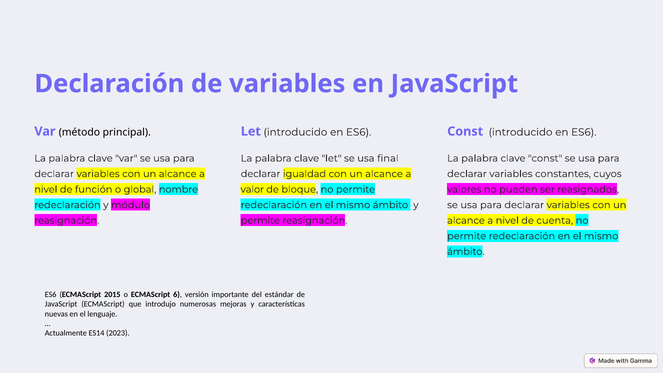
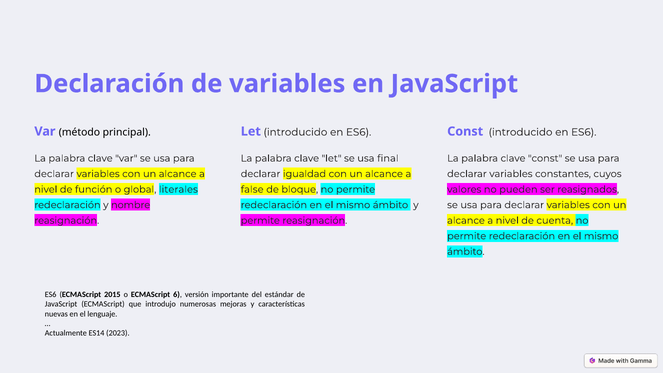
nombre: nombre -> literales
valor: valor -> false
módulo: módulo -> nombre
